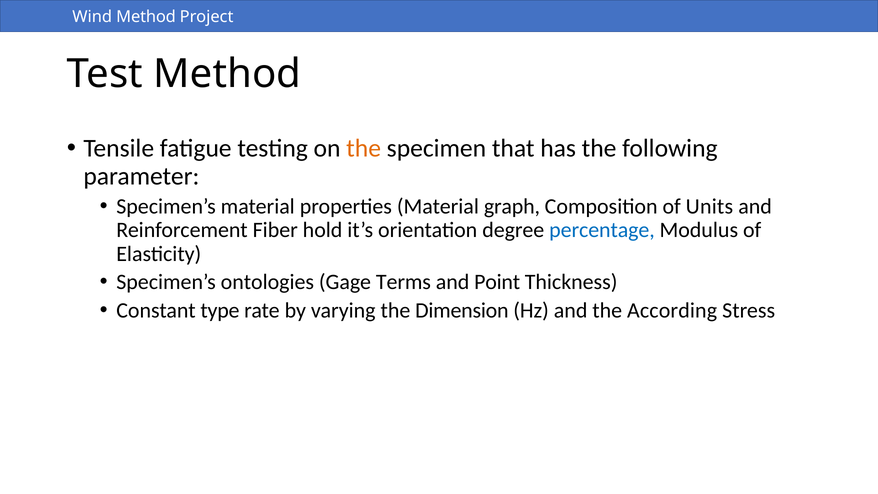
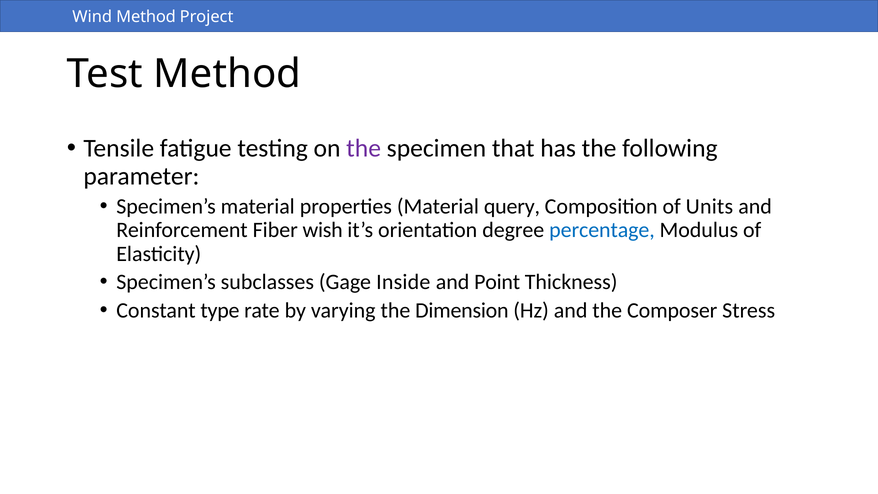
the at (364, 148) colour: orange -> purple
graph: graph -> query
hold: hold -> wish
ontologies: ontologies -> subclasses
Terms: Terms -> Inside
According: According -> Composer
